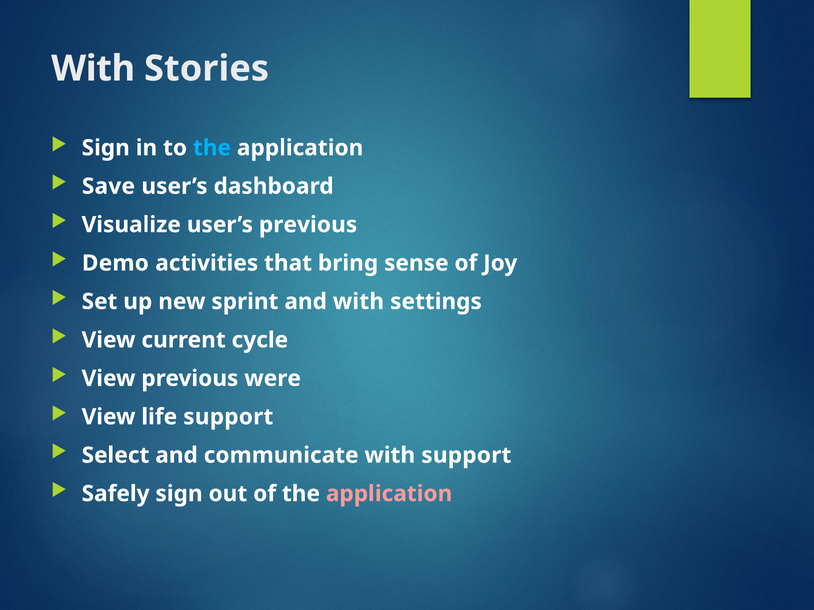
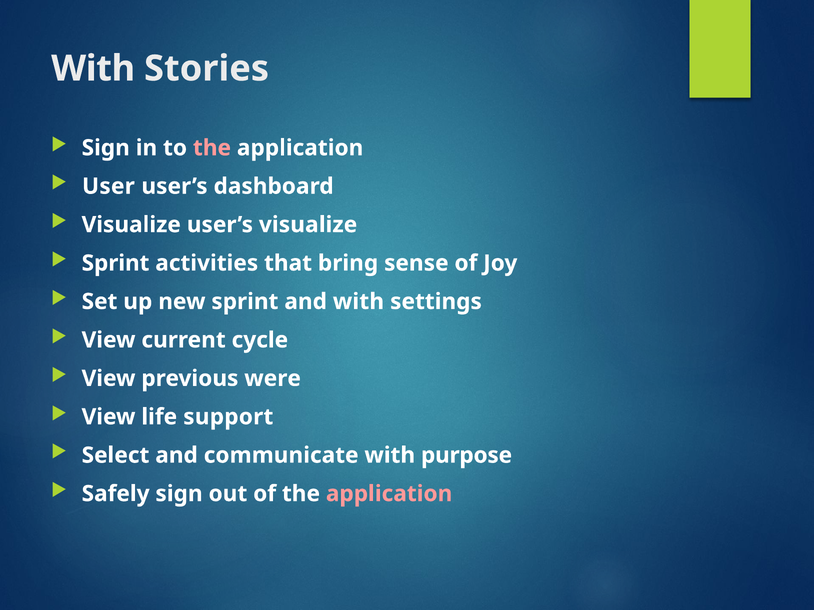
the at (212, 148) colour: light blue -> pink
Save: Save -> User
user’s previous: previous -> visualize
Demo at (115, 263): Demo -> Sprint
with support: support -> purpose
